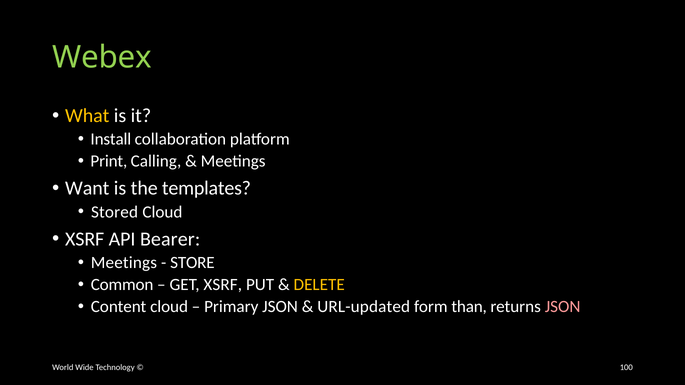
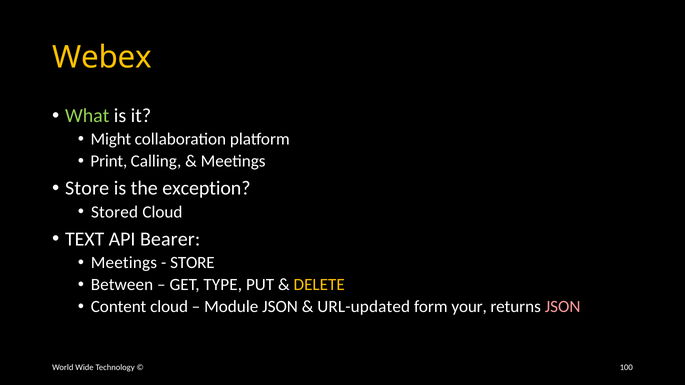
Webex colour: light green -> yellow
What colour: yellow -> light green
Install: Install -> Might
Want at (87, 189): Want -> Store
templates: templates -> exception
XSRF at (85, 239): XSRF -> TEXT
Common: Common -> Between
GET XSRF: XSRF -> TYPE
Primary: Primary -> Module
than: than -> your
